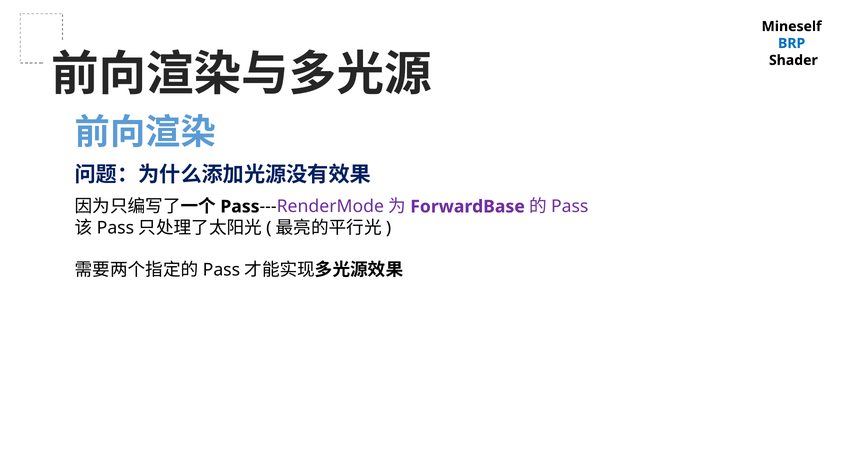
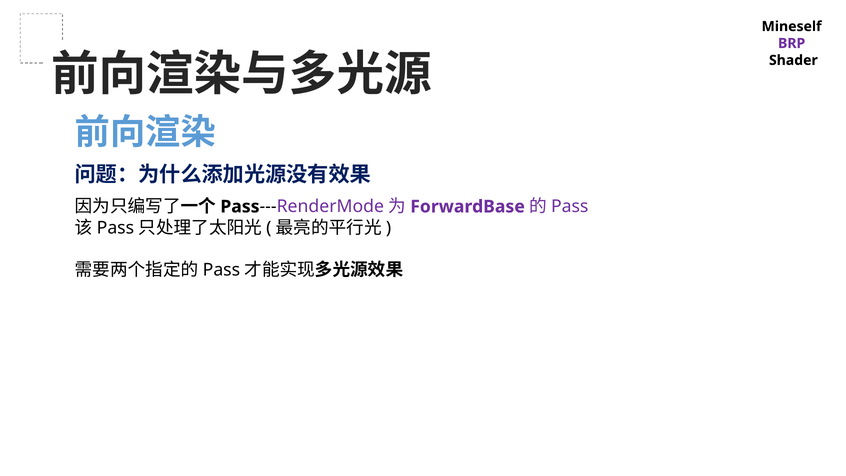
BRP colour: blue -> purple
